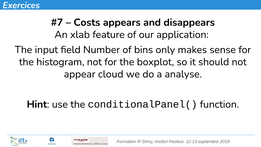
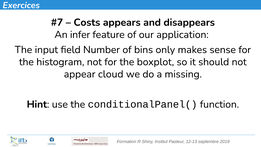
xlab: xlab -> infer
analyse: analyse -> missing
